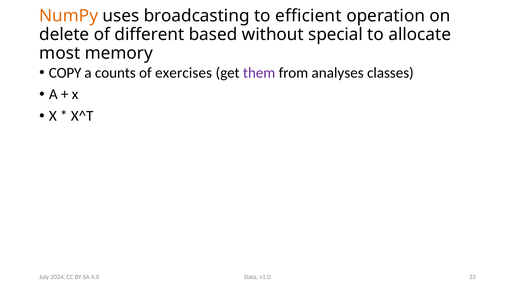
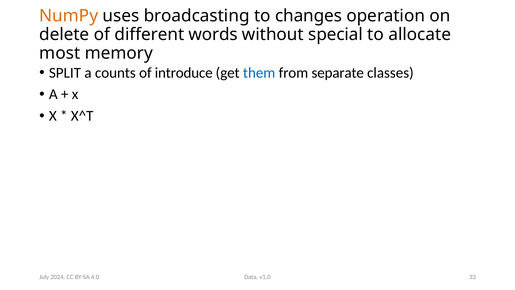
efficient: efficient -> changes
based: based -> words
COPY: COPY -> SPLIT
exercises: exercises -> introduce
them colour: purple -> blue
analyses: analyses -> separate
